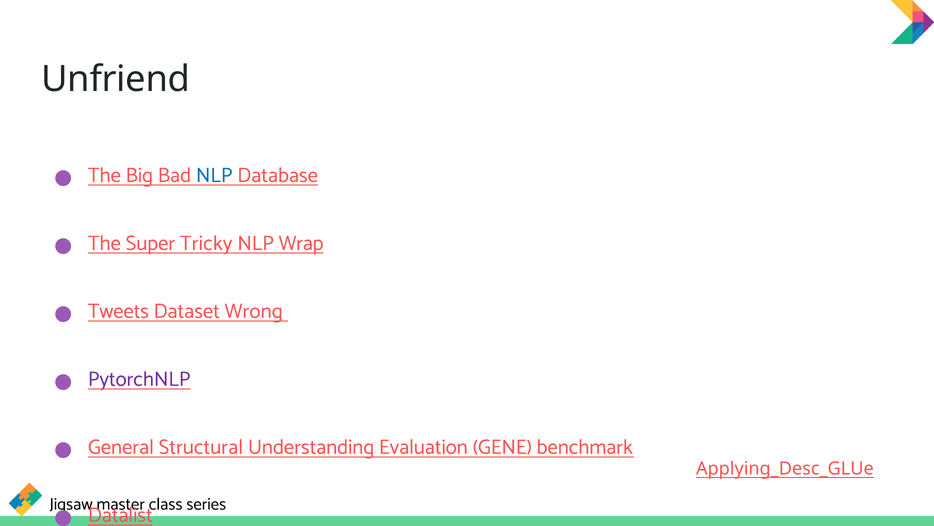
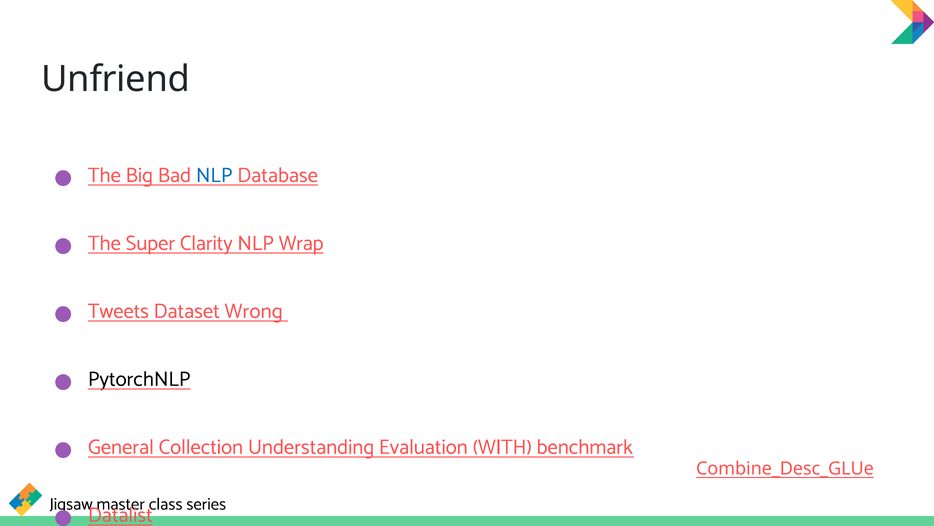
Tricky: Tricky -> Clarity
PytorchNLP colour: purple -> black
Structural: Structural -> Collection
GENE: GENE -> WITH
Applying_Desc_GLUe: Applying_Desc_GLUe -> Combine_Desc_GLUe
